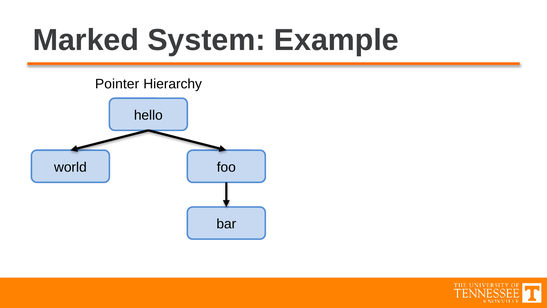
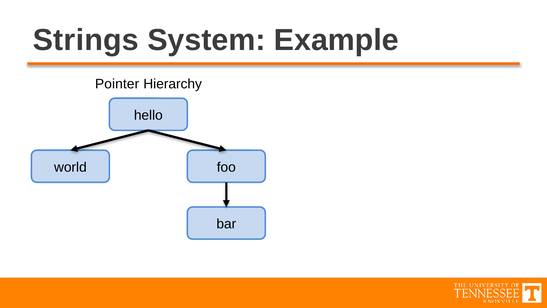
Marked: Marked -> Strings
